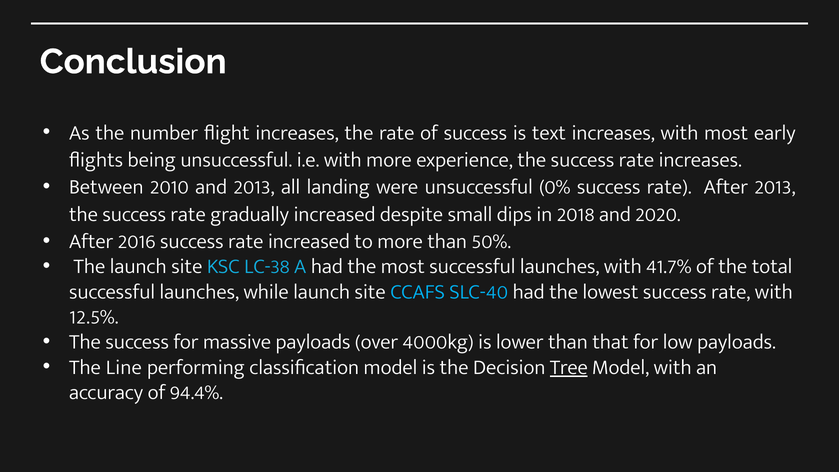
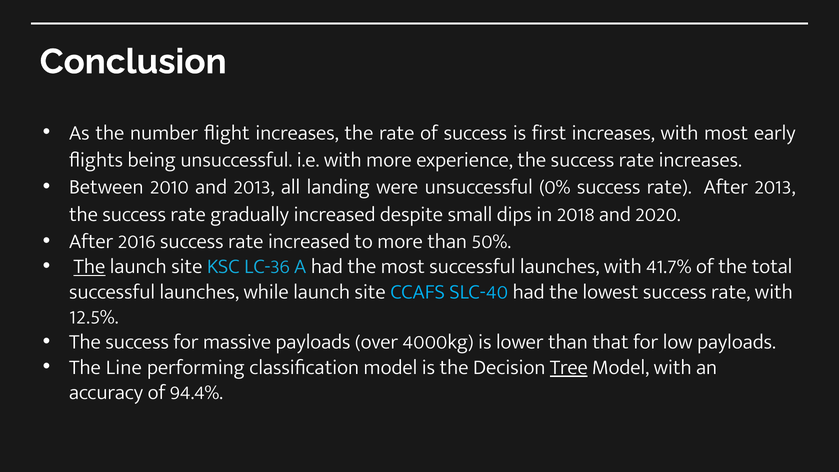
text: text -> first
The at (89, 266) underline: none -> present
LC-38: LC-38 -> LC-36
